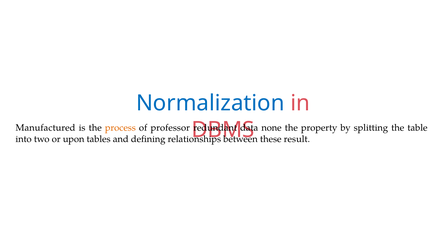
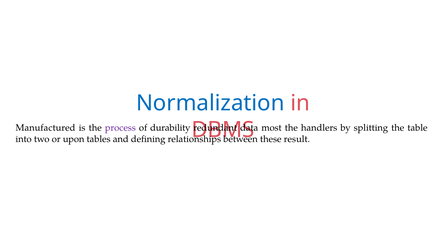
process colour: orange -> purple
professor: professor -> durability
none: none -> most
property: property -> handlers
